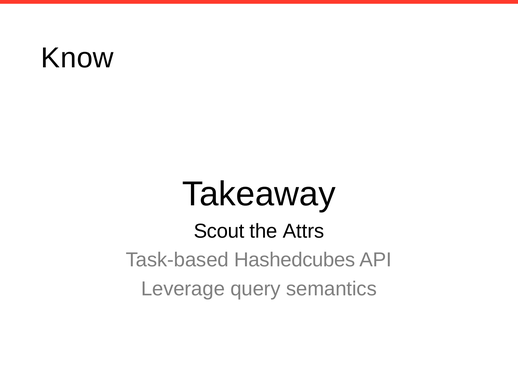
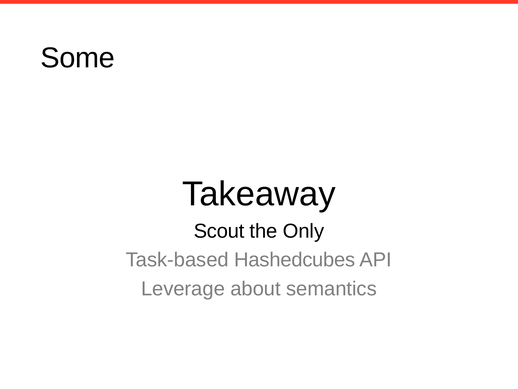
Know: Know -> Some
Attrs: Attrs -> Only
query: query -> about
